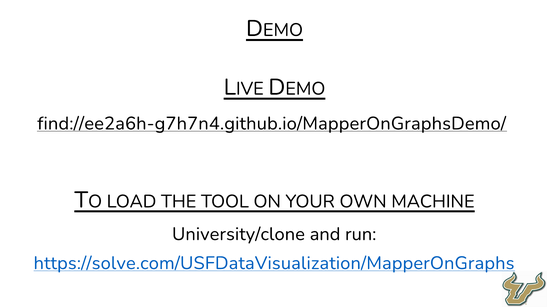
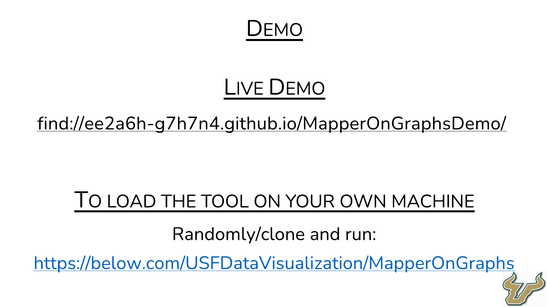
University/clone: University/clone -> Randomly/clone
https://solve.com/USFDataVisualization/MapperOnGraphs: https://solve.com/USFDataVisualization/MapperOnGraphs -> https://below.com/USFDataVisualization/MapperOnGraphs
